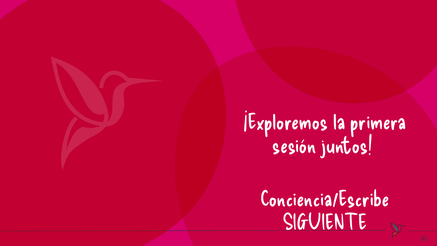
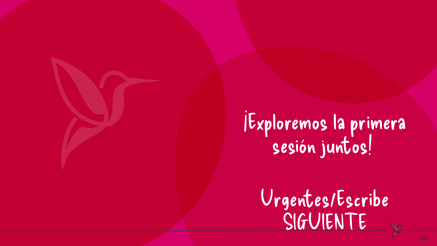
Conciencia/Escribe: Conciencia/Escribe -> Urgentes/Escribe
